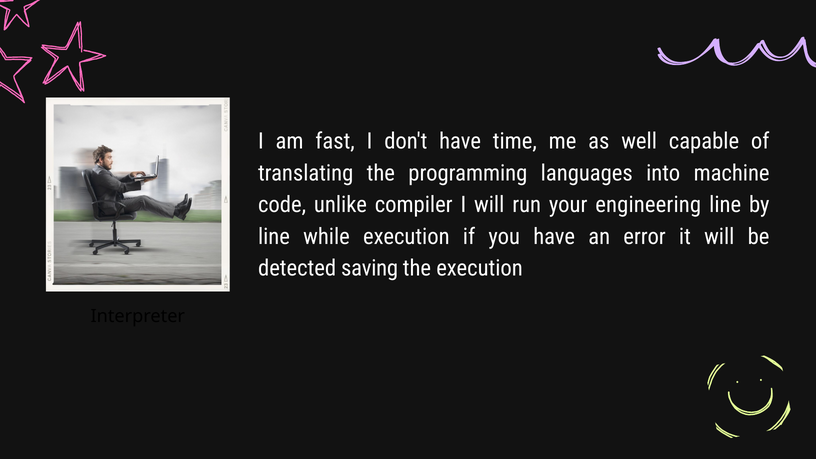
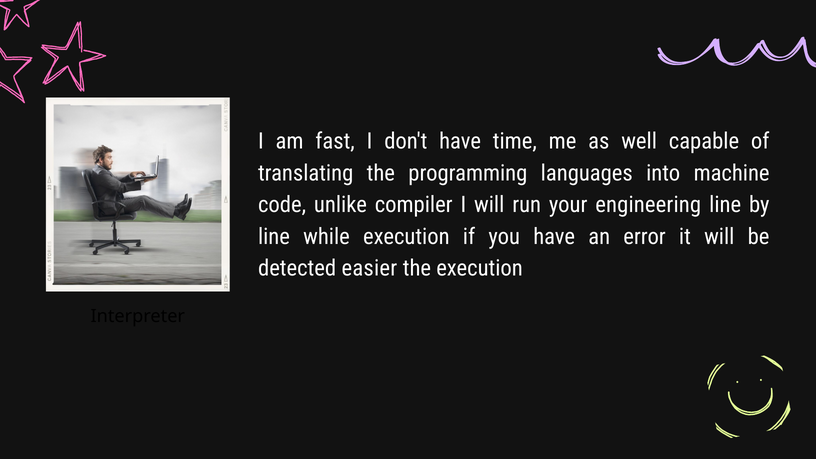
saving: saving -> easier
